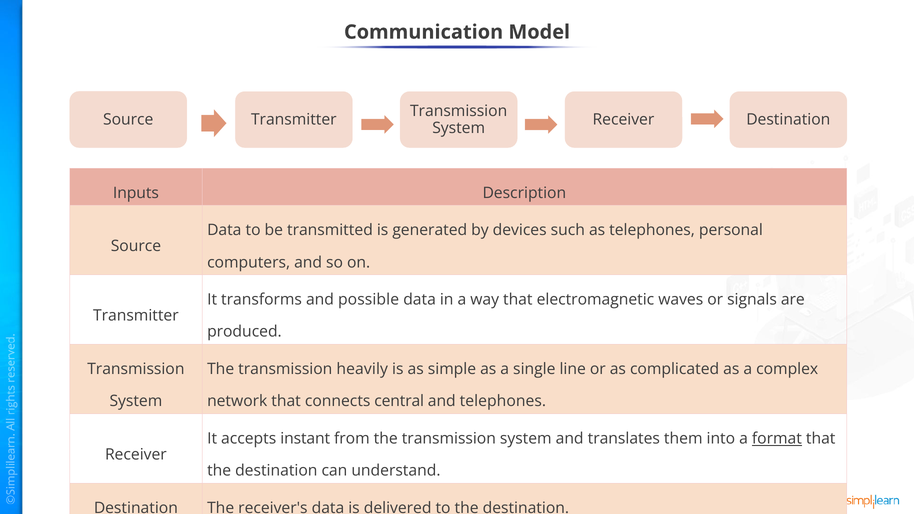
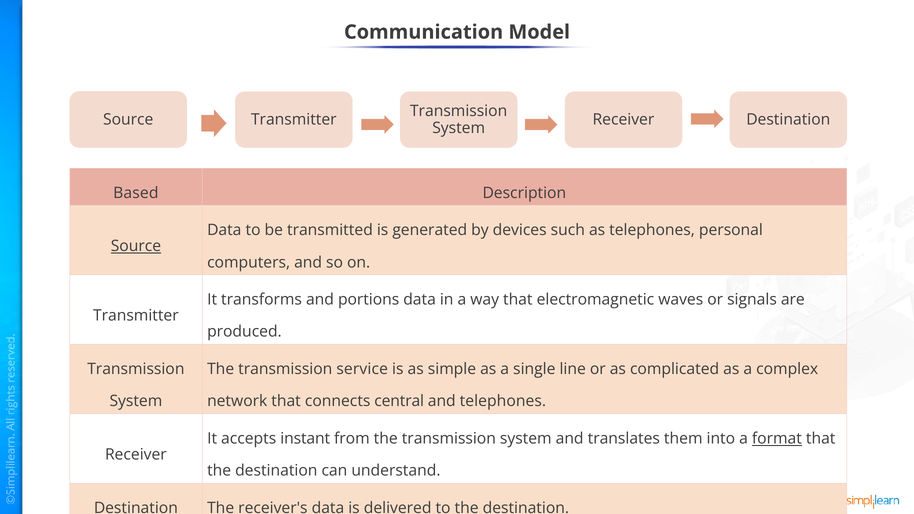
Inputs: Inputs -> Based
Source at (136, 246) underline: none -> present
possible: possible -> portions
heavily: heavily -> service
